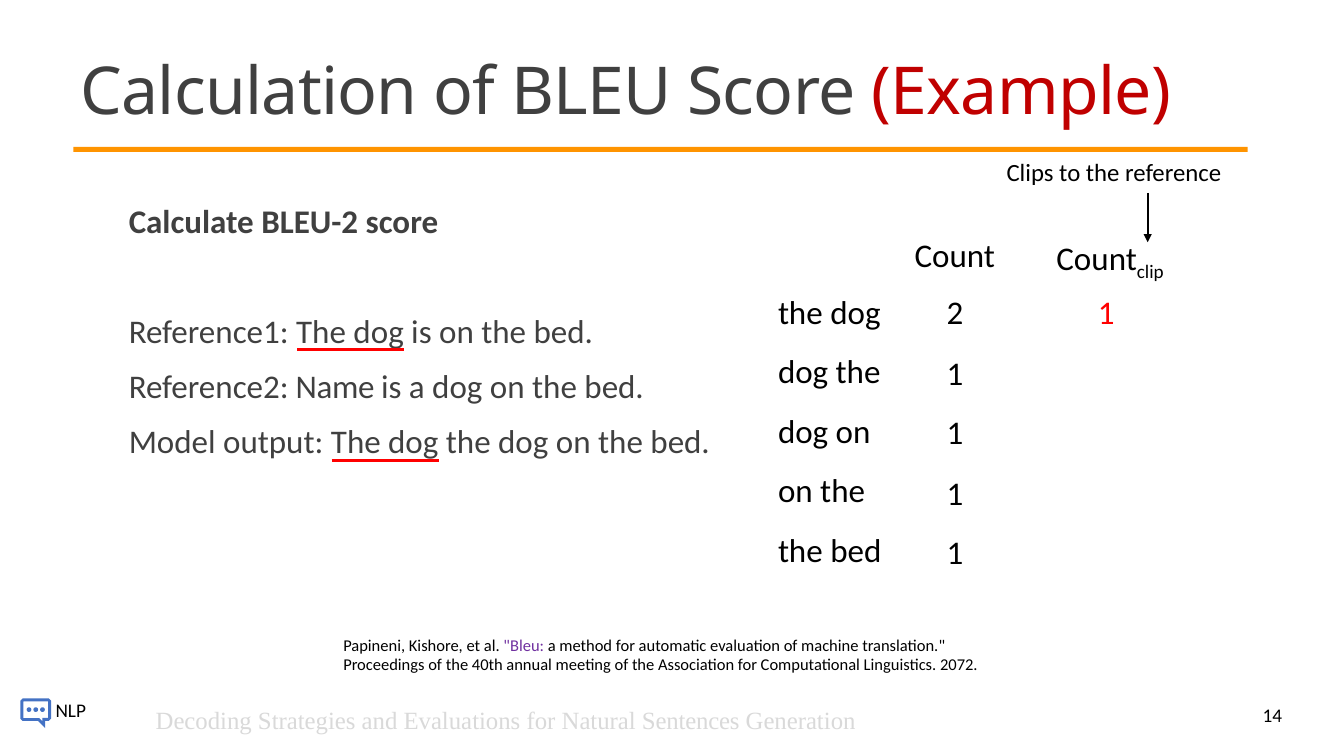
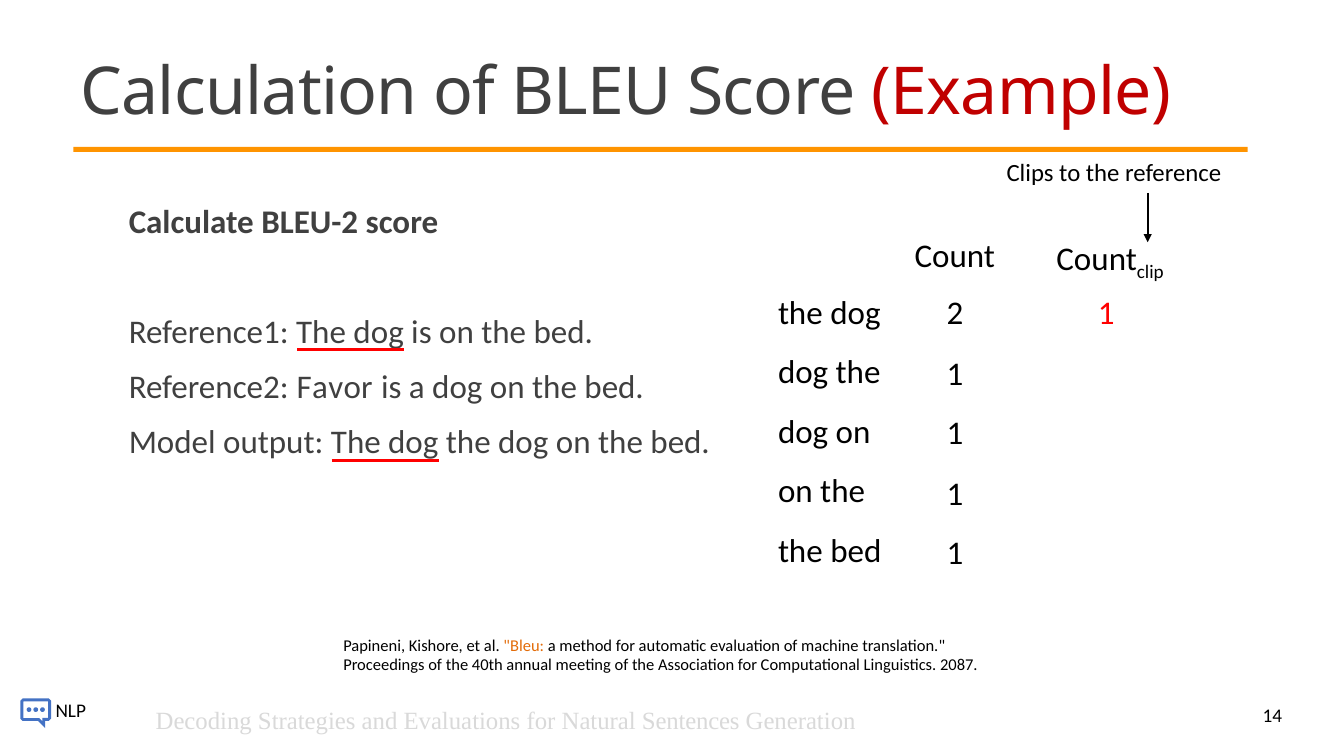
Name: Name -> Favor
Bleu at (524, 646) colour: purple -> orange
2072: 2072 -> 2087
